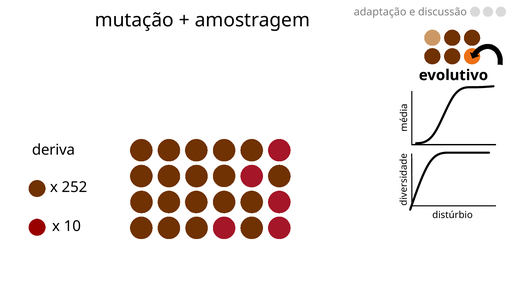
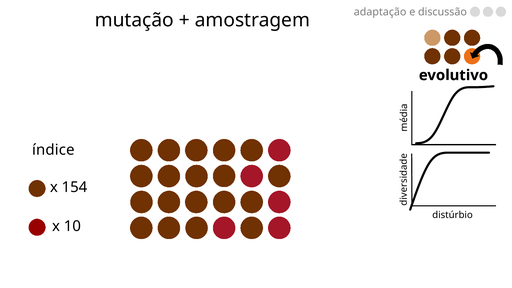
deriva: deriva -> índice
252: 252 -> 154
